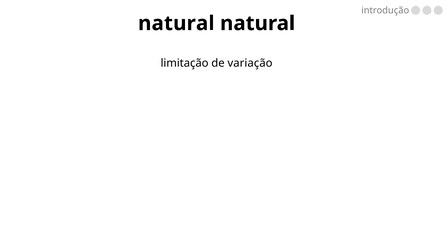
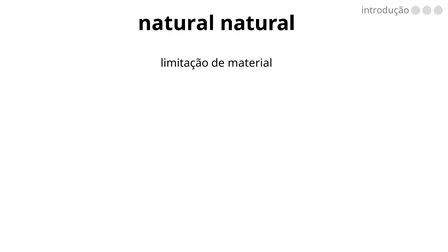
variação: variação -> material
